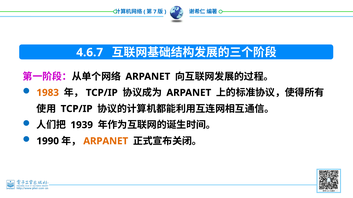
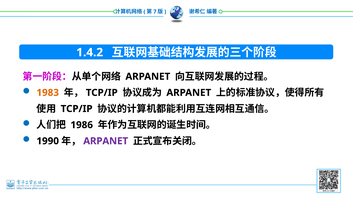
4.6.7: 4.6.7 -> 1.4.2
1939: 1939 -> 1986
ARPANET at (106, 141) colour: orange -> purple
